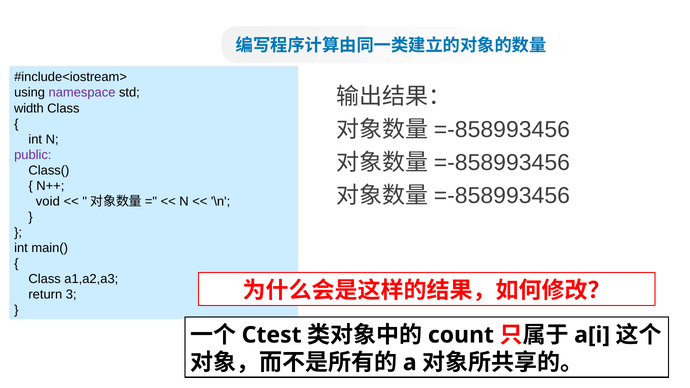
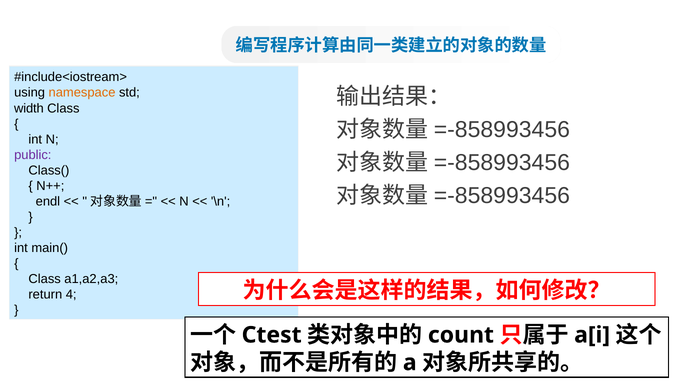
namespace colour: purple -> orange
void: void -> endl
3: 3 -> 4
